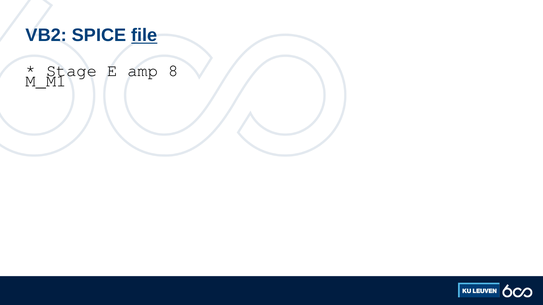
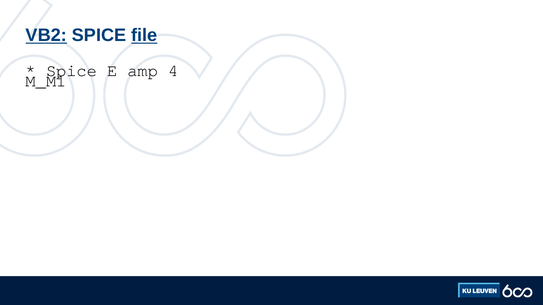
VB2 underline: none -> present
Stage at (71, 71): Stage -> Spice
8: 8 -> 4
